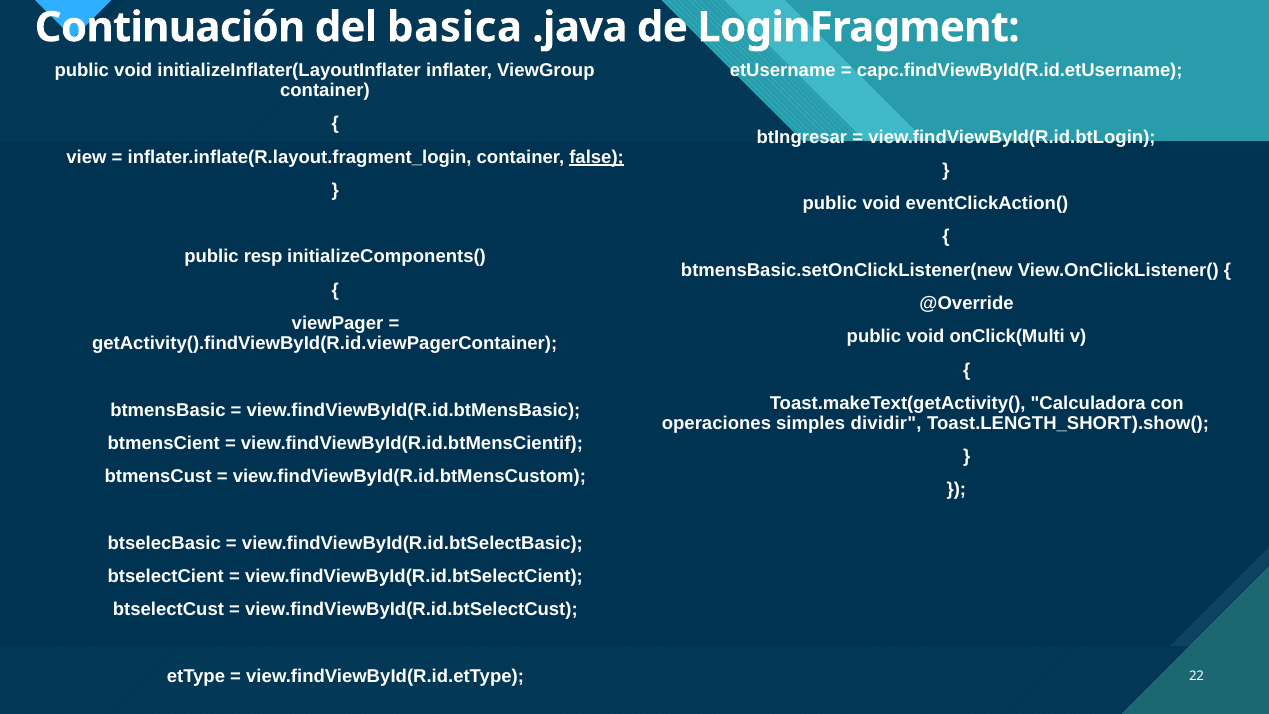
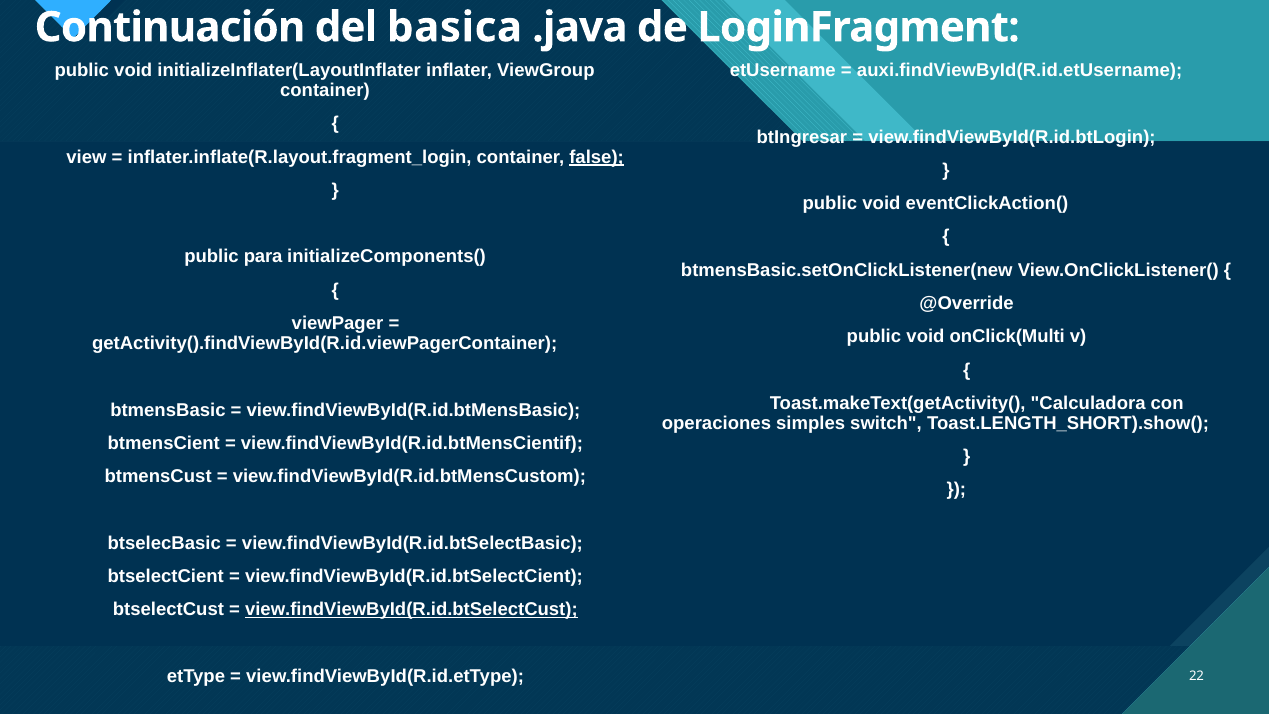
capc.findViewById(R.id.etUsername: capc.findViewById(R.id.etUsername -> auxi.findViewById(R.id.etUsername
public resp: resp -> para
dividir: dividir -> switch
view.findViewById(R.id.btSelectCust underline: none -> present
